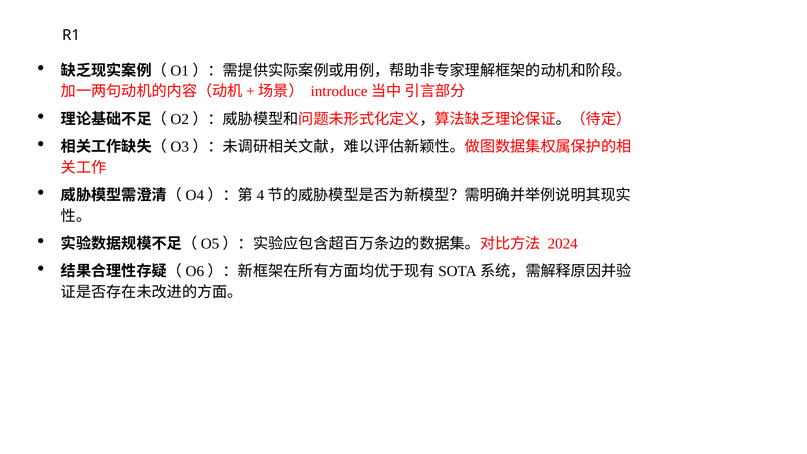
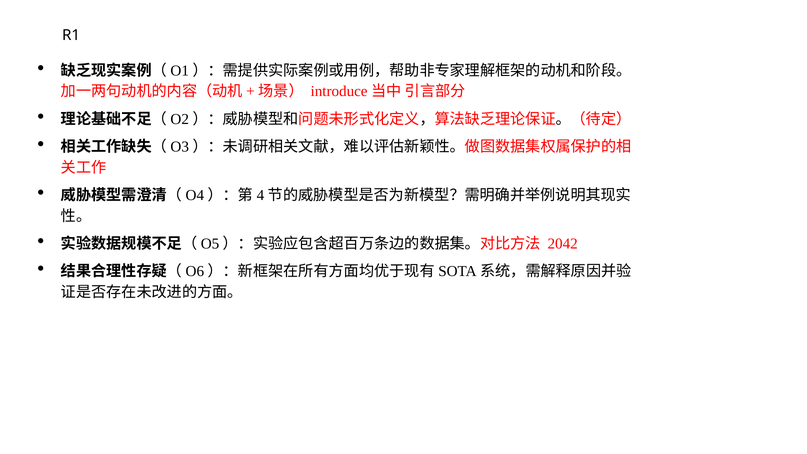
2024: 2024 -> 2042
